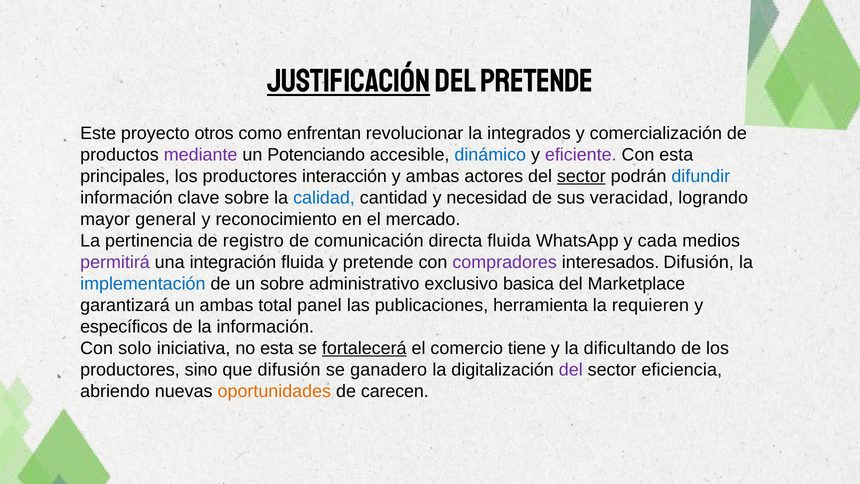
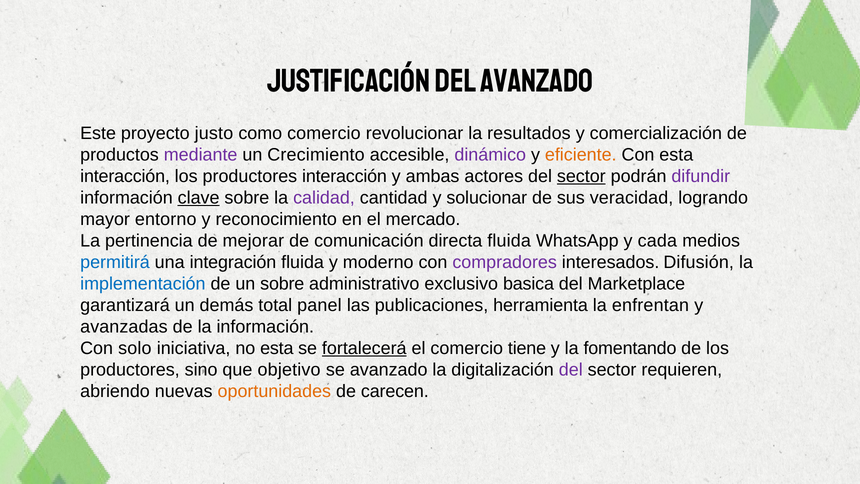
JUSTIFICACIÓN underline: present -> none
DEL PRETENDE: PRETENDE -> AVANZADO
otros: otros -> justo
como enfrentan: enfrentan -> comercio
integrados: integrados -> resultados
Potenciando: Potenciando -> Crecimiento
dinámico colour: blue -> purple
eficiente colour: purple -> orange
principales at (125, 176): principales -> interacción
difundir colour: blue -> purple
clave underline: none -> present
calidad colour: blue -> purple
necesidad: necesidad -> solucionar
general: general -> entorno
registro: registro -> mejorar
permitirá colour: purple -> blue
y pretende: pretende -> moderno
un ambas: ambas -> demás
requieren: requieren -> enfrentan
específicos: específicos -> avanzadas
dificultando: dificultando -> fomentando
que difusión: difusión -> objetivo
se ganadero: ganadero -> avanzado
eficiencia: eficiencia -> requieren
